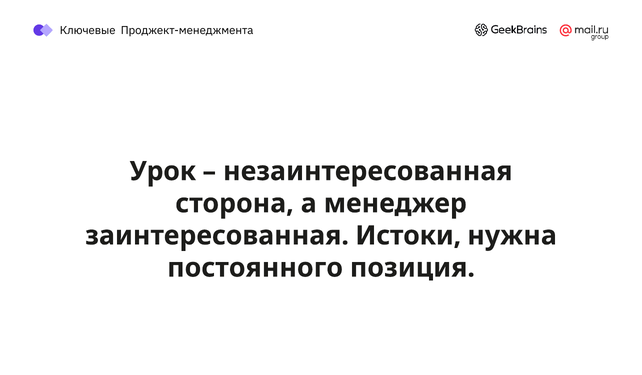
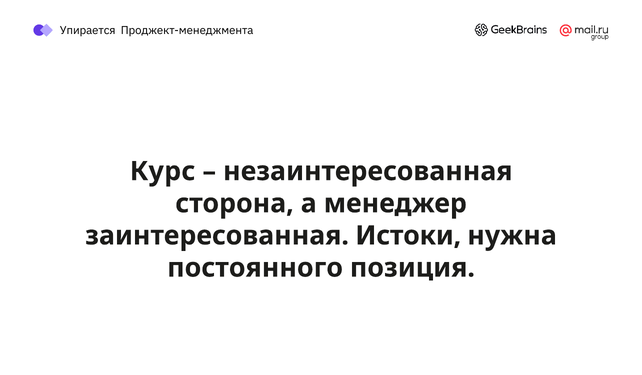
Ключевые: Ключевые -> Упирается
Урок: Урок -> Курс
